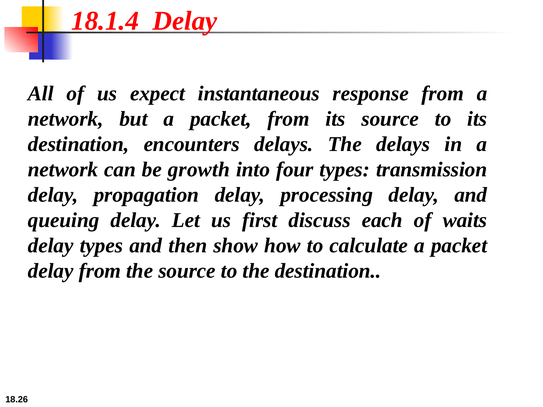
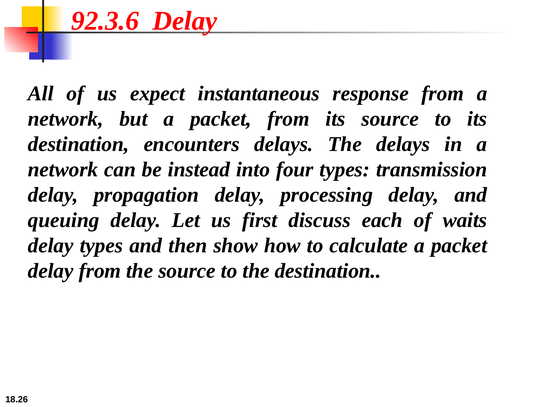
18.1.4: 18.1.4 -> 92.3.6
growth: growth -> instead
